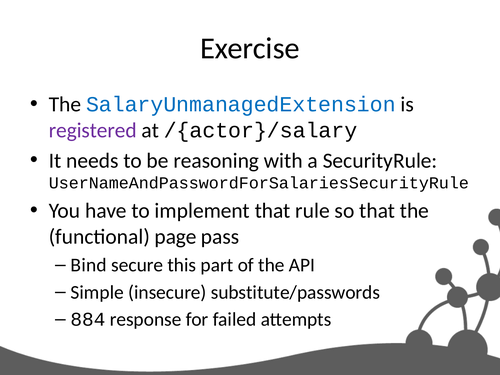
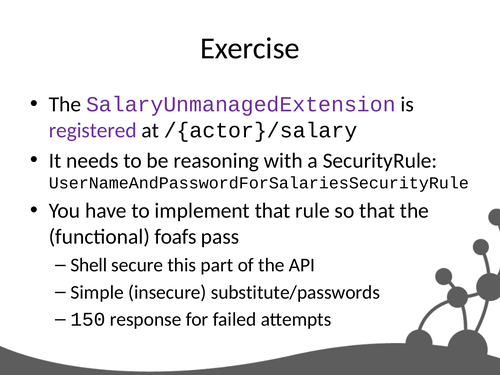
SalaryUnmanagedExtension colour: blue -> purple
page: page -> foafs
Bind: Bind -> Shell
884: 884 -> 150
